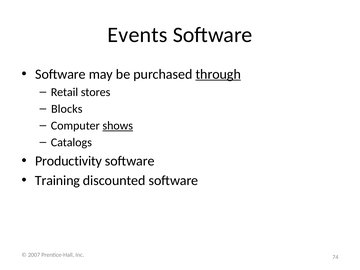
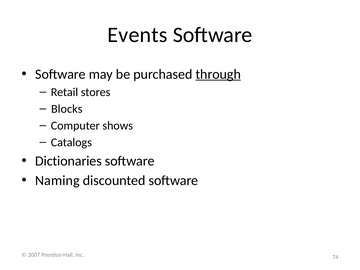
shows underline: present -> none
Productivity: Productivity -> Dictionaries
Training: Training -> Naming
